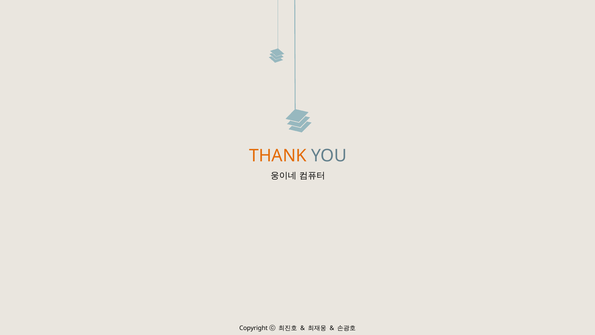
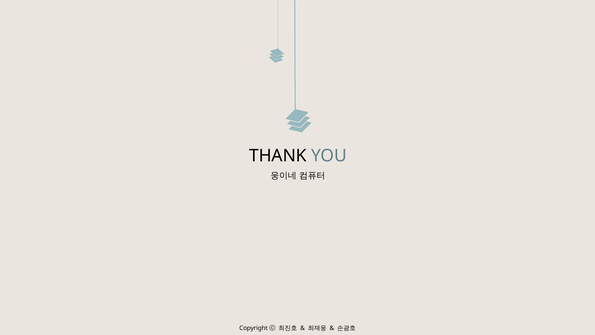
THANK colour: orange -> black
